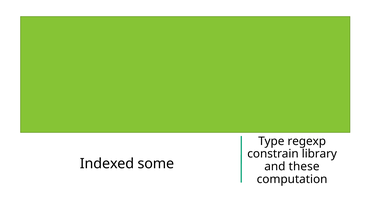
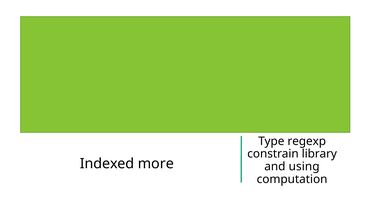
some: some -> more
these: these -> using
